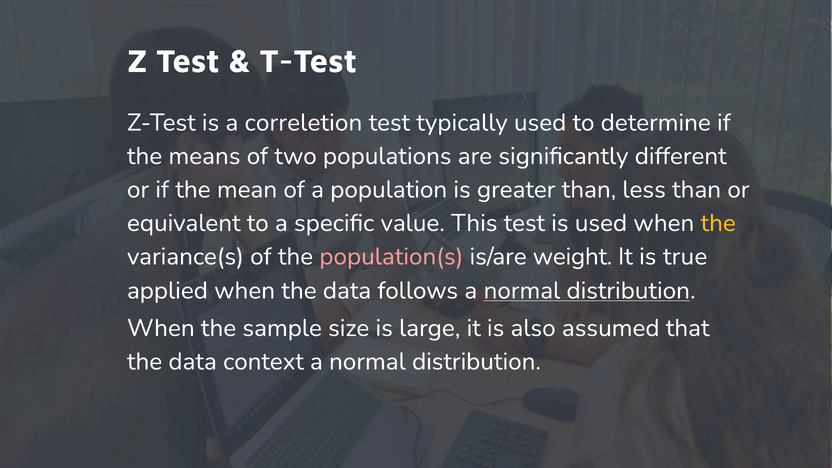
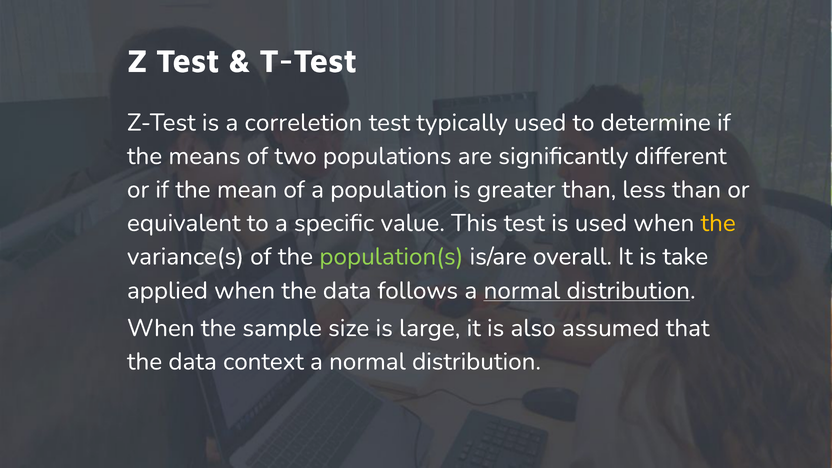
population(s colour: pink -> light green
weight: weight -> overall
true: true -> take
